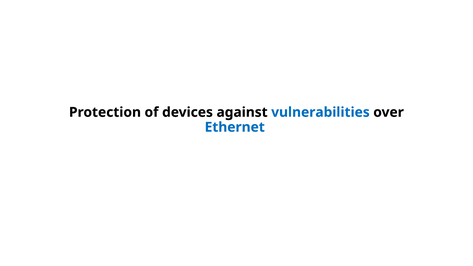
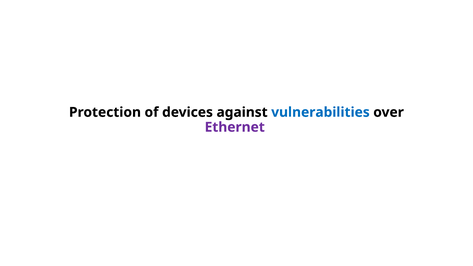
Ethernet colour: blue -> purple
